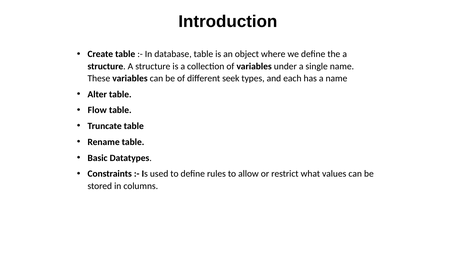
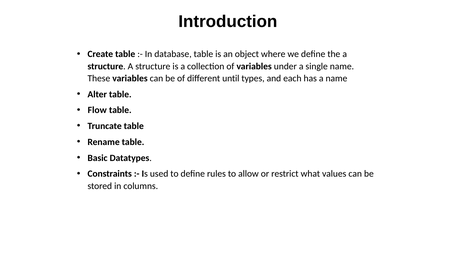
seek: seek -> until
